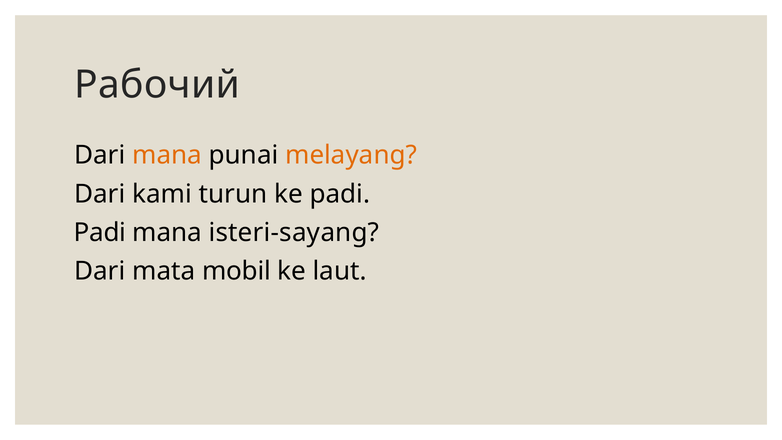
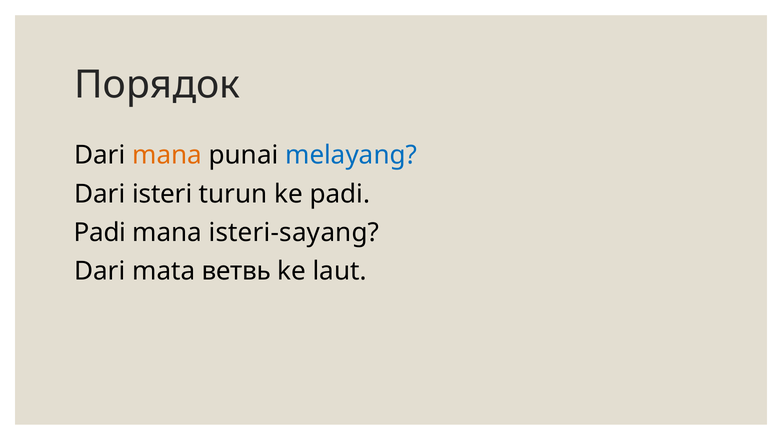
Рабочий: Рабочий -> Порядок
melayang colour: orange -> blue
kami: kami -> isteri
mobil: mobil -> ветвь
